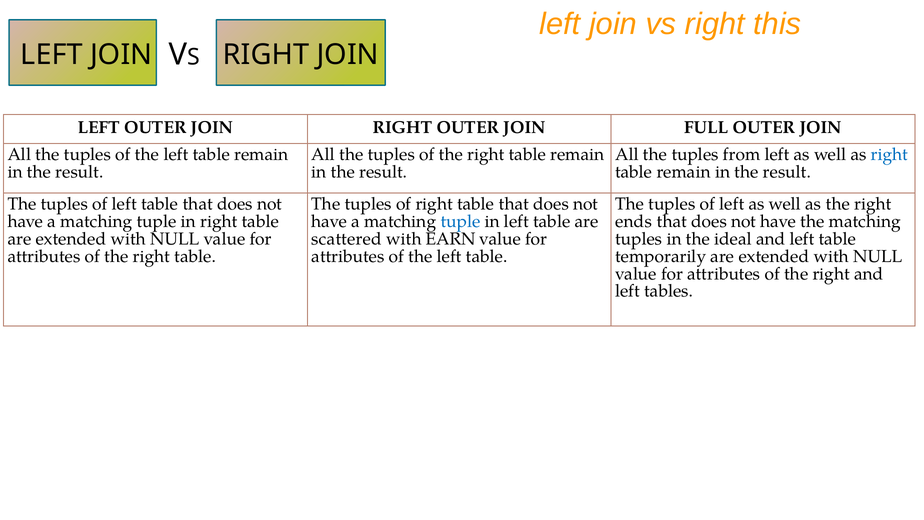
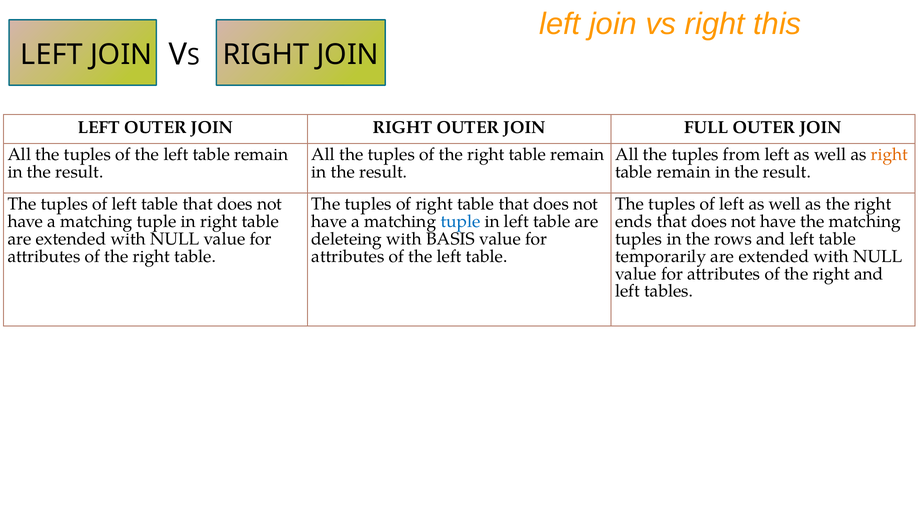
right at (889, 154) colour: blue -> orange
scattered: scattered -> deleteing
EARN: EARN -> BASIS
ideal: ideal -> rows
